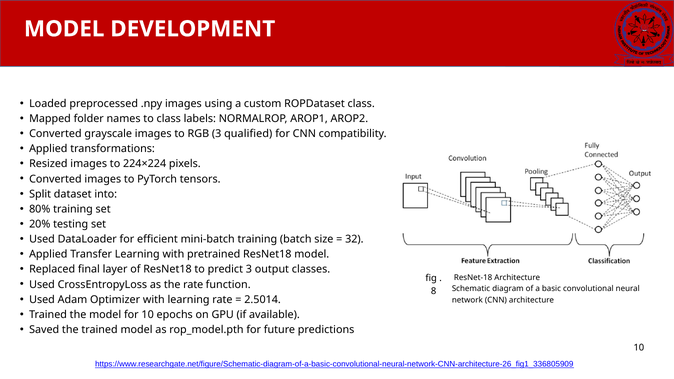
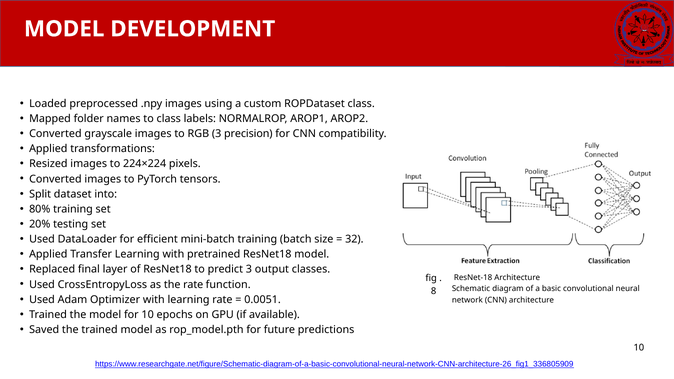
qualified: qualified -> precision
2.5014: 2.5014 -> 0.0051
